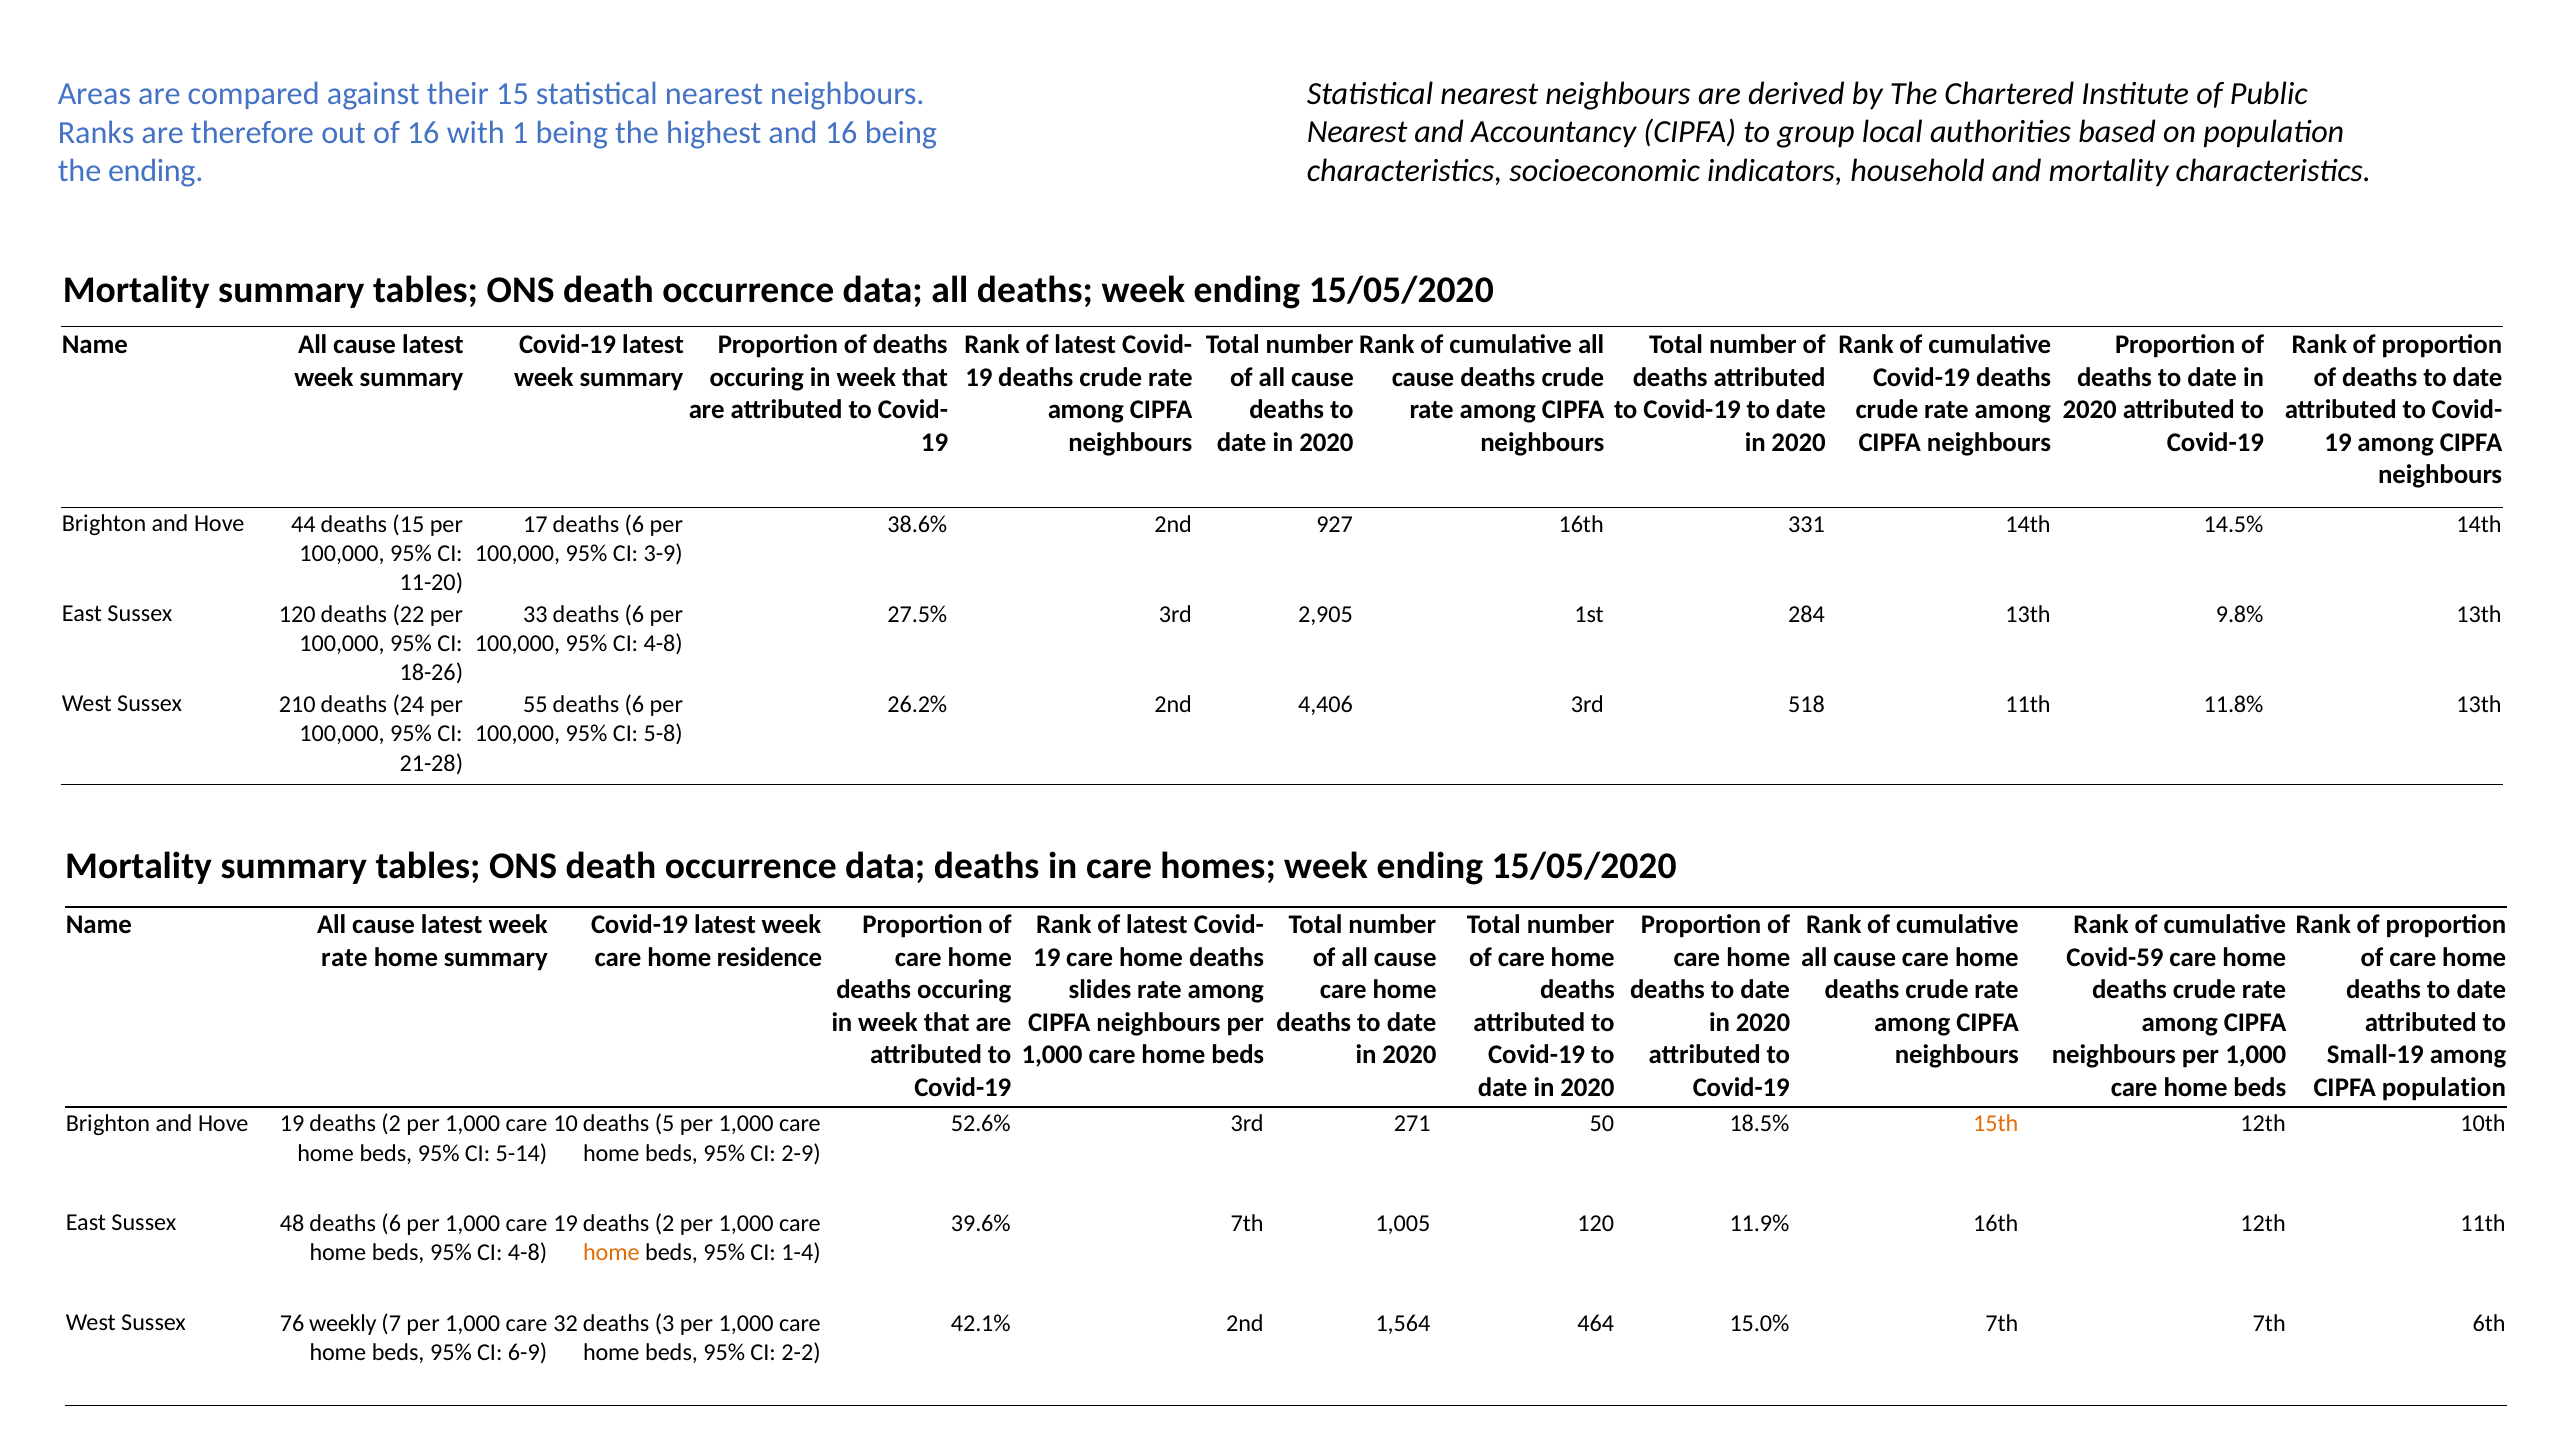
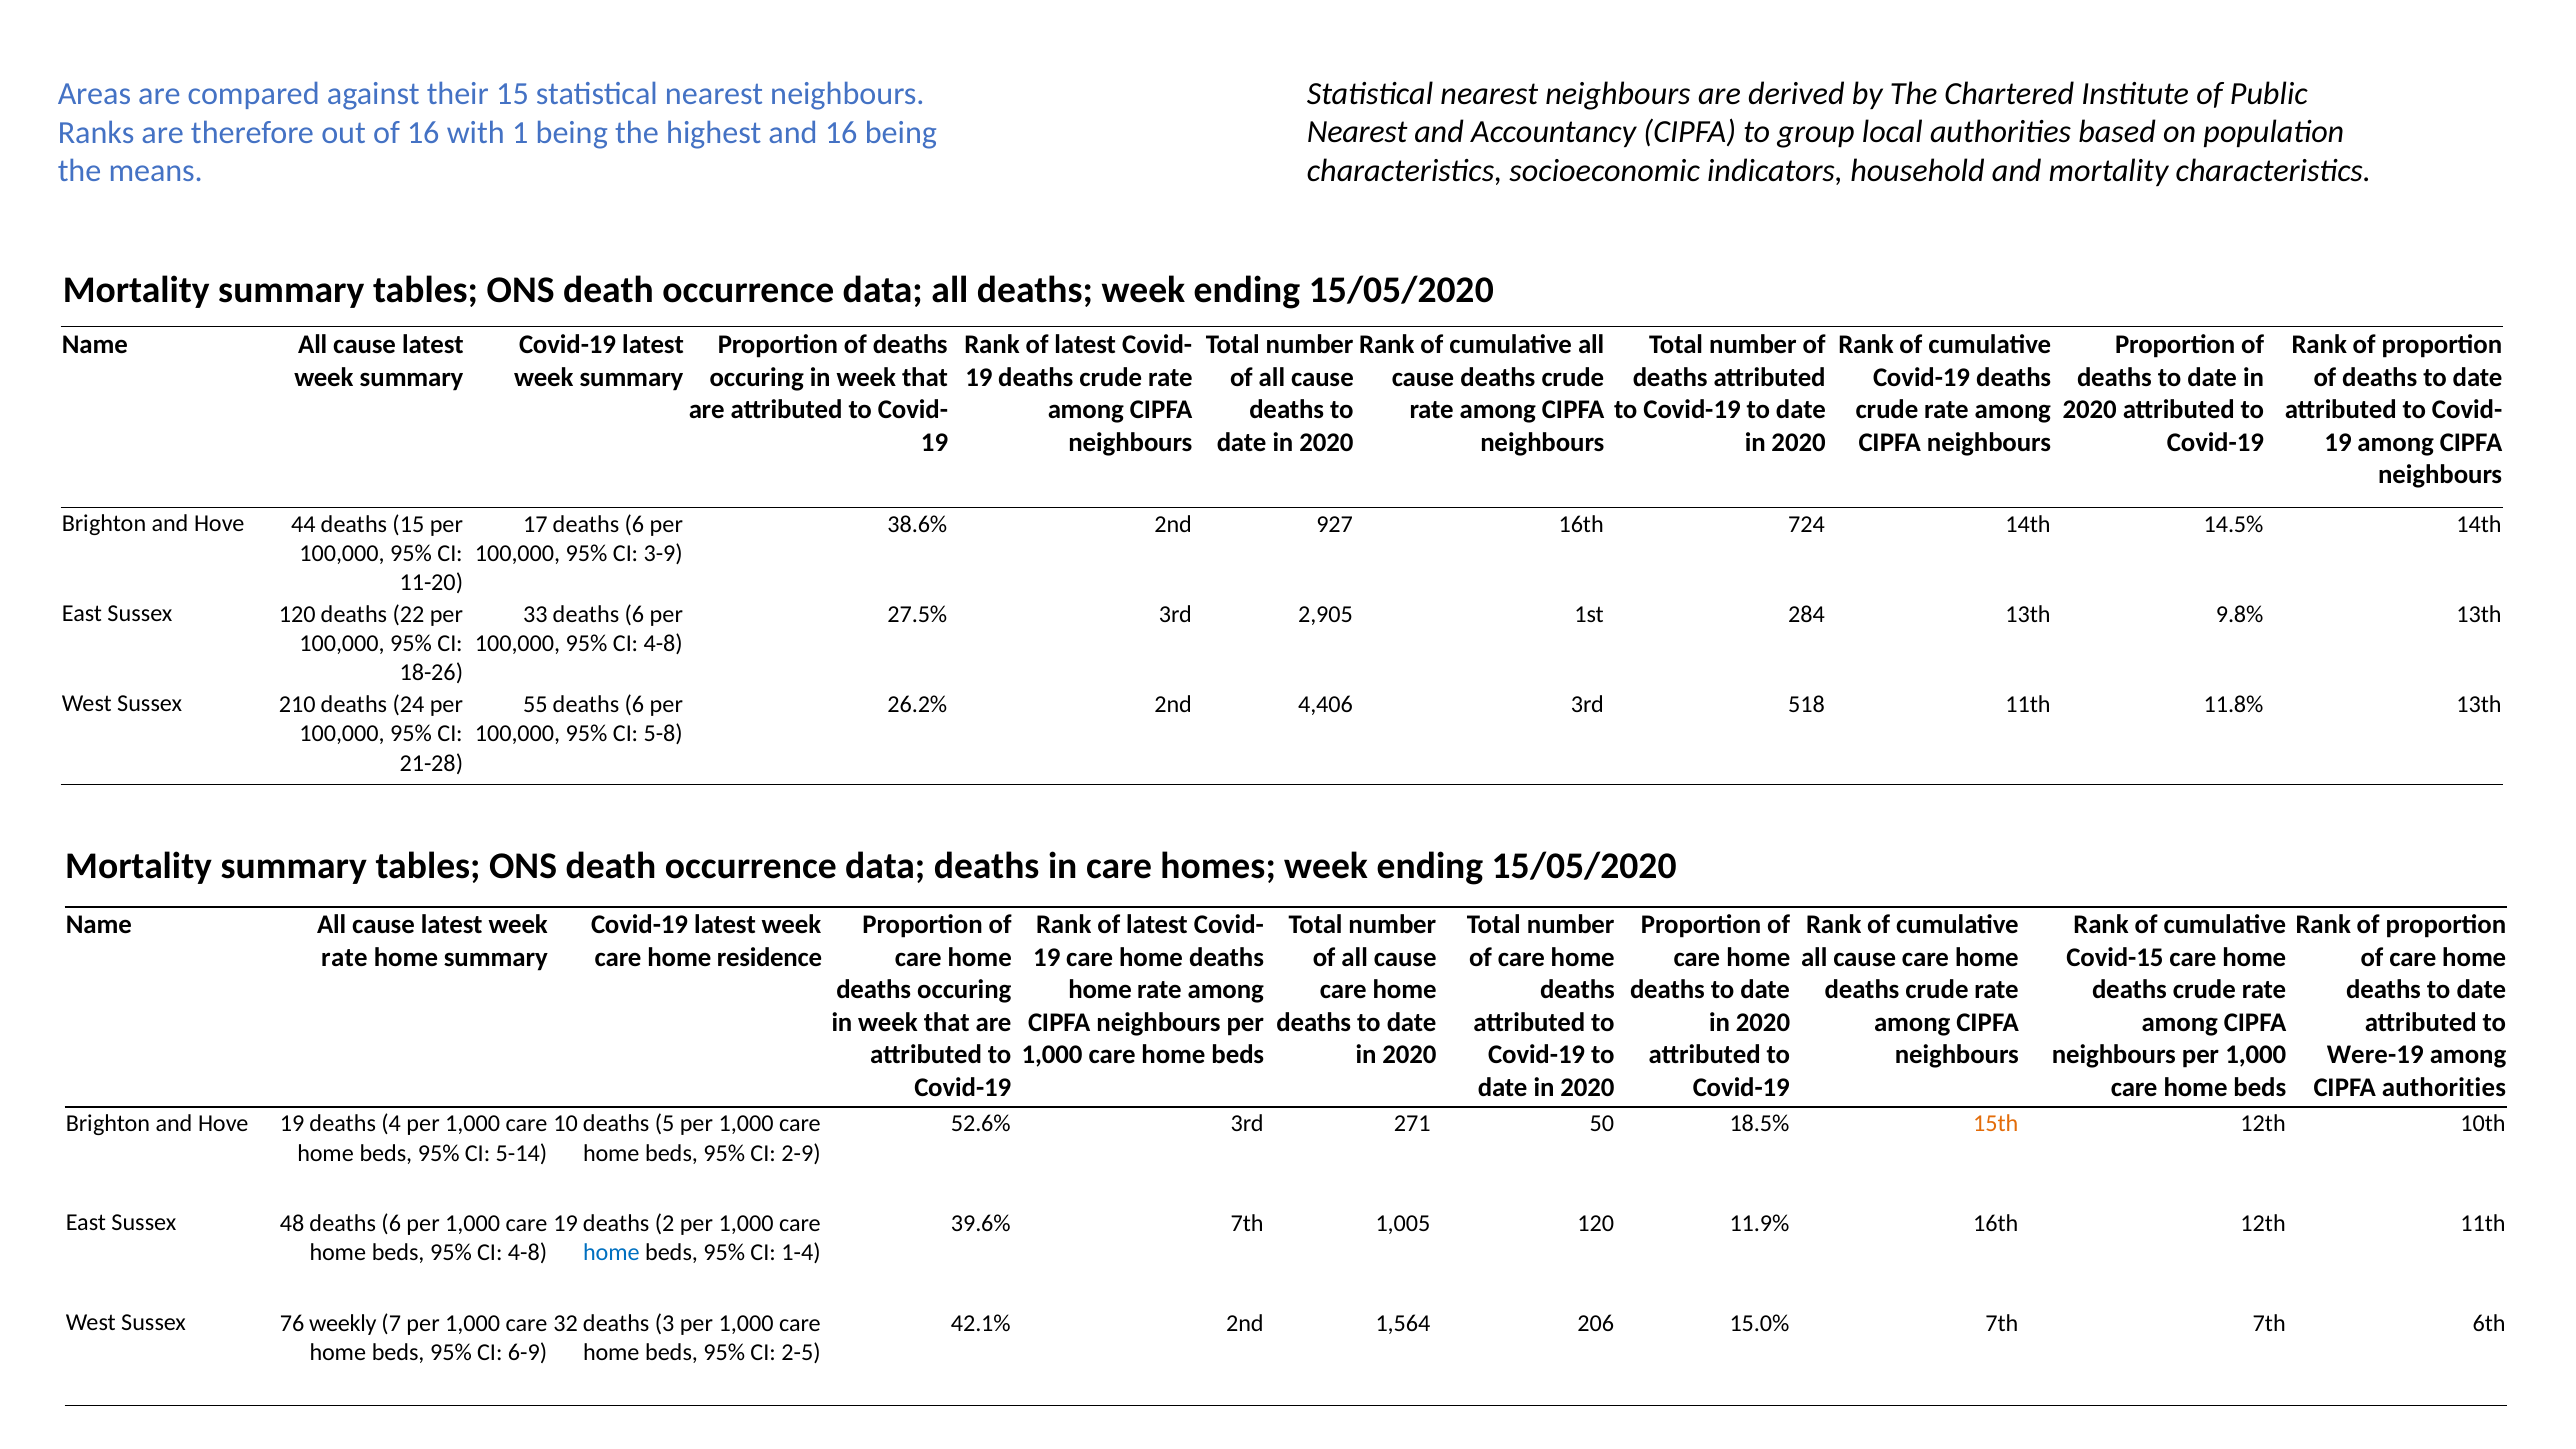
the ending: ending -> means
331: 331 -> 724
Covid-59: Covid-59 -> Covid-15
slides at (1100, 990): slides -> home
Small-19: Small-19 -> Were-19
CIPFA population: population -> authorities
Hove 19 deaths 2: 2 -> 4
home at (611, 1253) colour: orange -> blue
464: 464 -> 206
2-2: 2-2 -> 2-5
